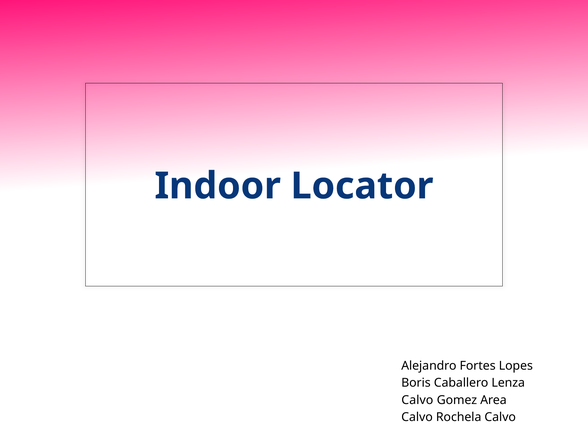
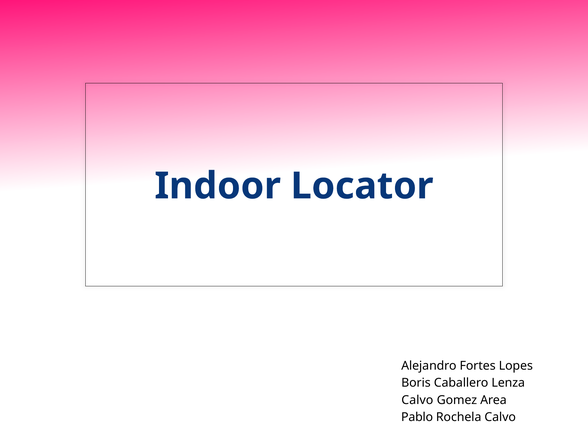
Calvo at (417, 417): Calvo -> Pablo
